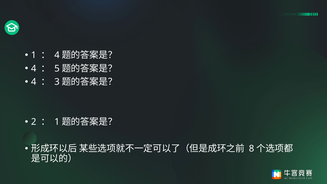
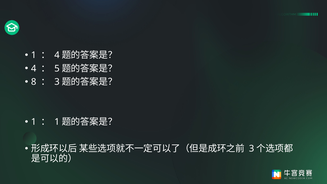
4 at (34, 82): 4 -> 8
2 at (34, 122): 2 -> 1
8 at (252, 149): 8 -> 3
